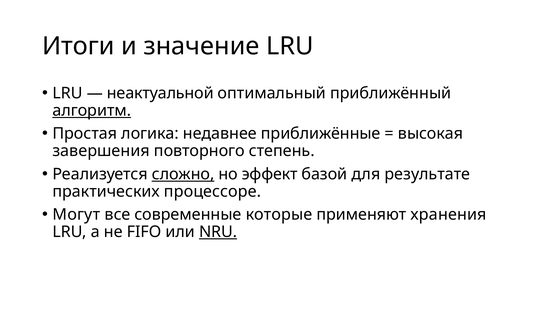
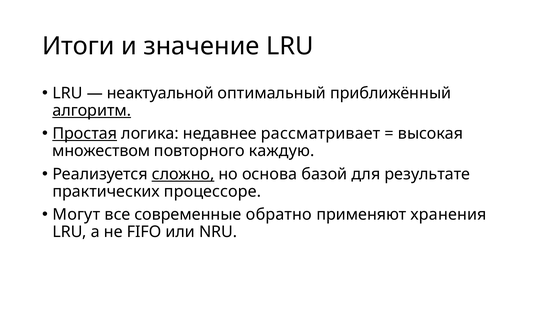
Простая underline: none -> present
приближённые: приближённые -> рассматривает
завершения: завершения -> множеством
степень: степень -> каждую
эффект: эффект -> основа
которые: которые -> обратно
NRU underline: present -> none
